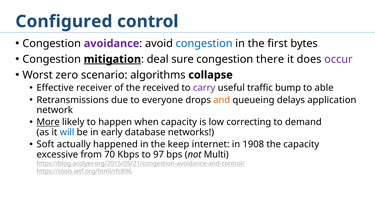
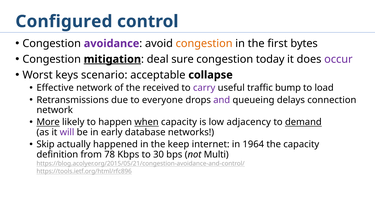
congestion at (204, 44) colour: blue -> orange
there: there -> today
zero: zero -> keys
algorithms: algorithms -> acceptable
Effective receiver: receiver -> network
able: able -> load
and colour: orange -> purple
application: application -> connection
when underline: none -> present
correcting: correcting -> adjacency
demand underline: none -> present
will colour: blue -> purple
Soft: Soft -> Skip
1908: 1908 -> 1964
excessive: excessive -> definition
70: 70 -> 78
97: 97 -> 30
